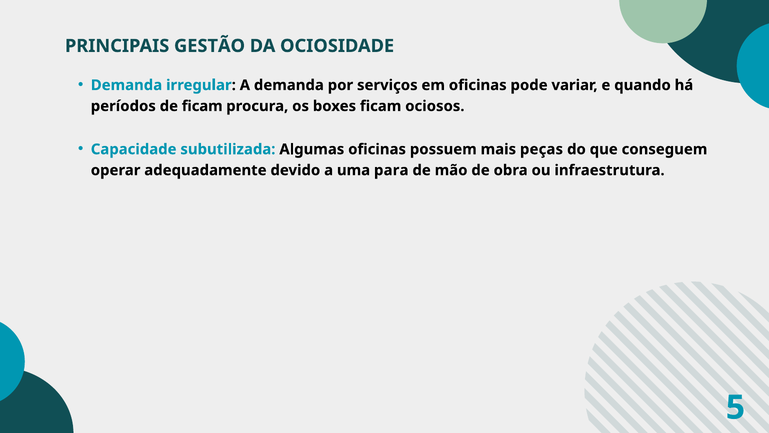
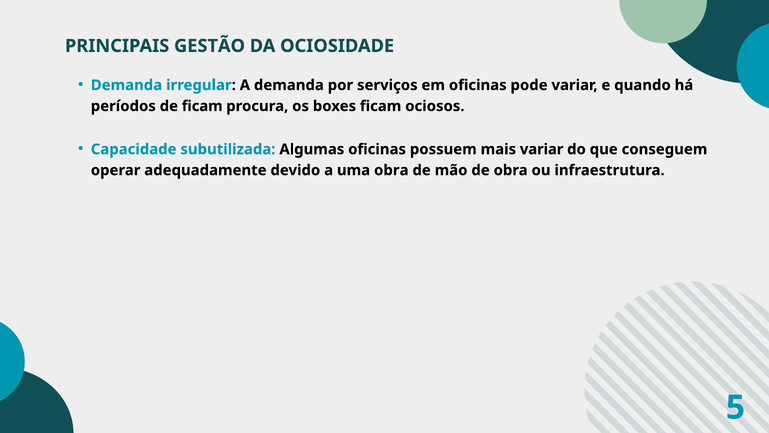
mais peças: peças -> variar
uma para: para -> obra
